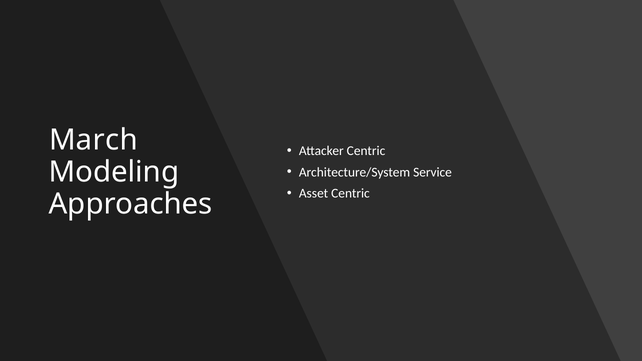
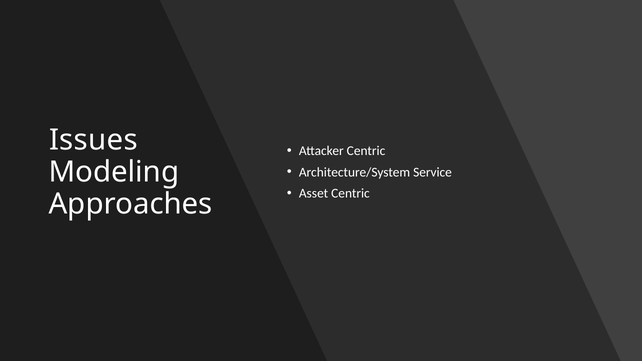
March: March -> Issues
